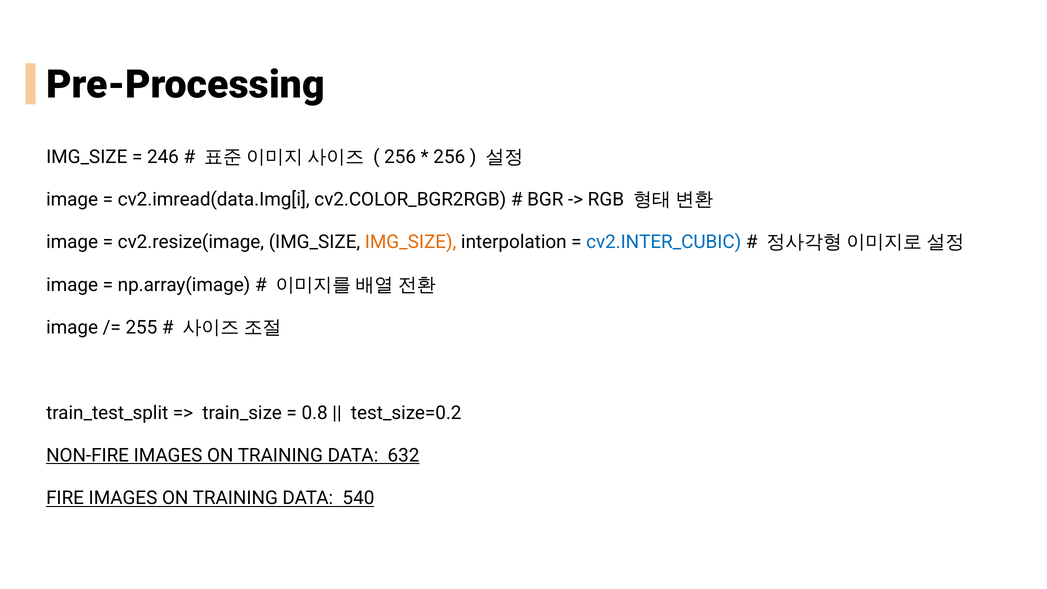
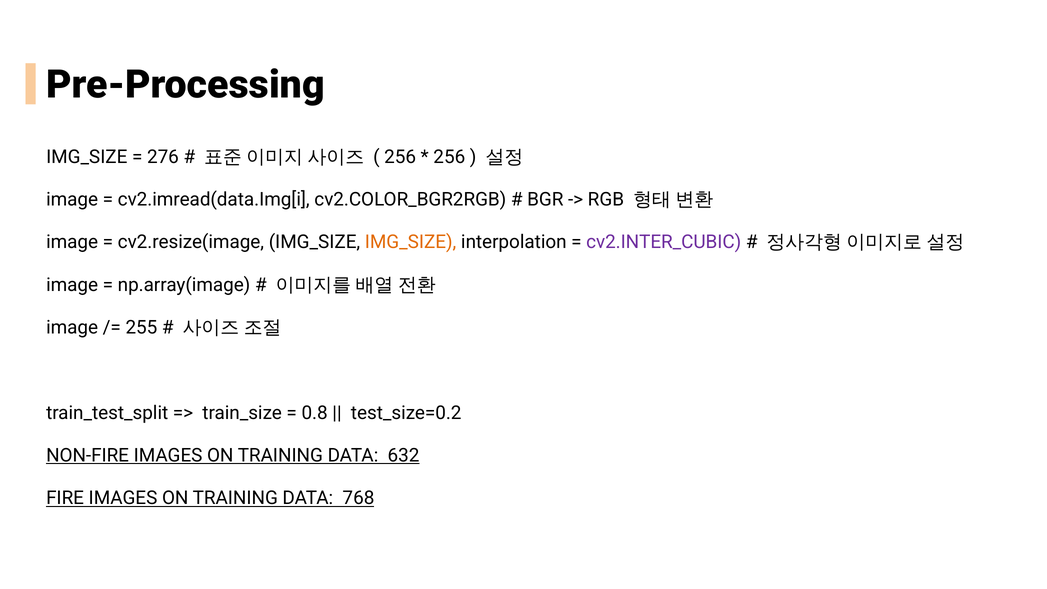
246: 246 -> 276
cv2.INTER_CUBIC colour: blue -> purple
540: 540 -> 768
